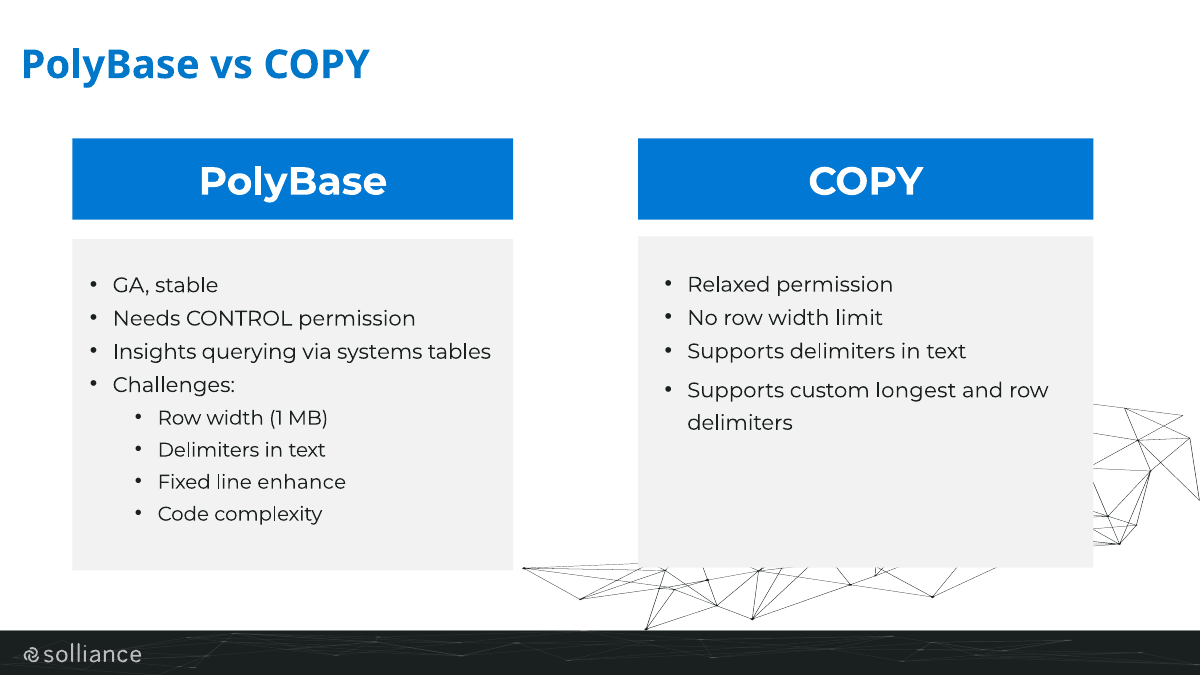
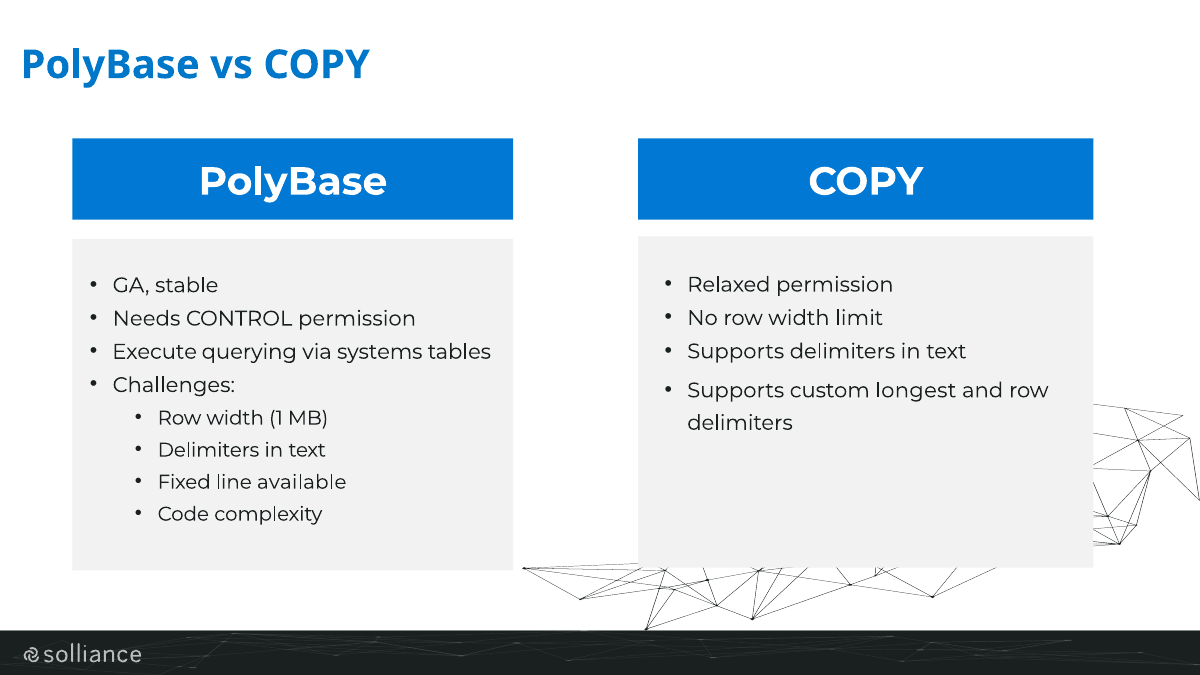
Insights: Insights -> Execute
enhance: enhance -> available
